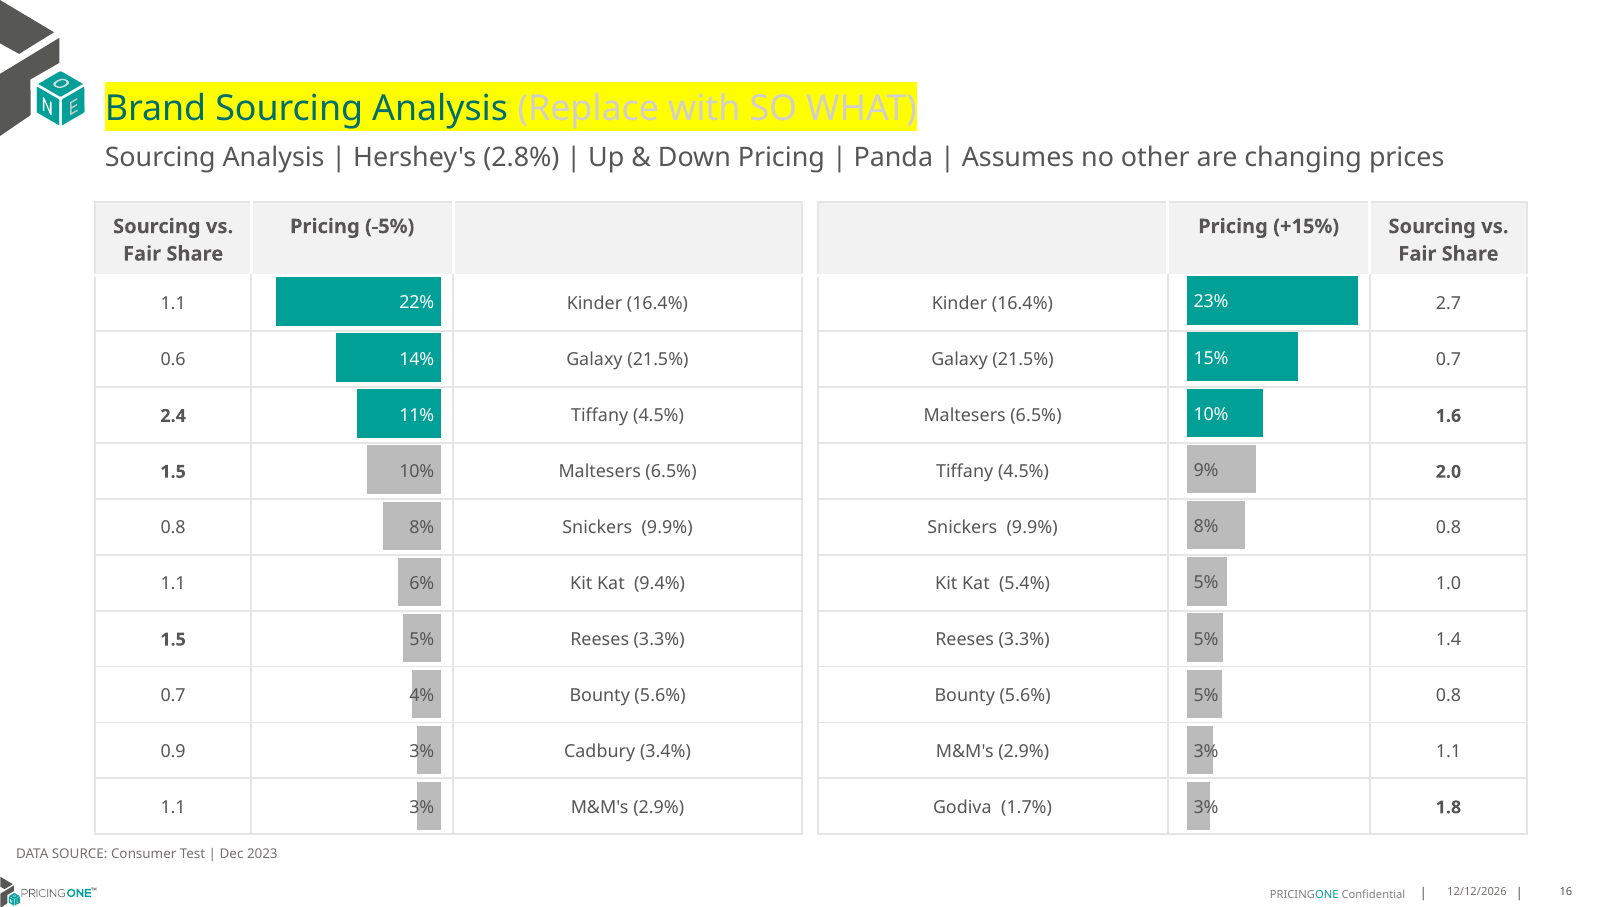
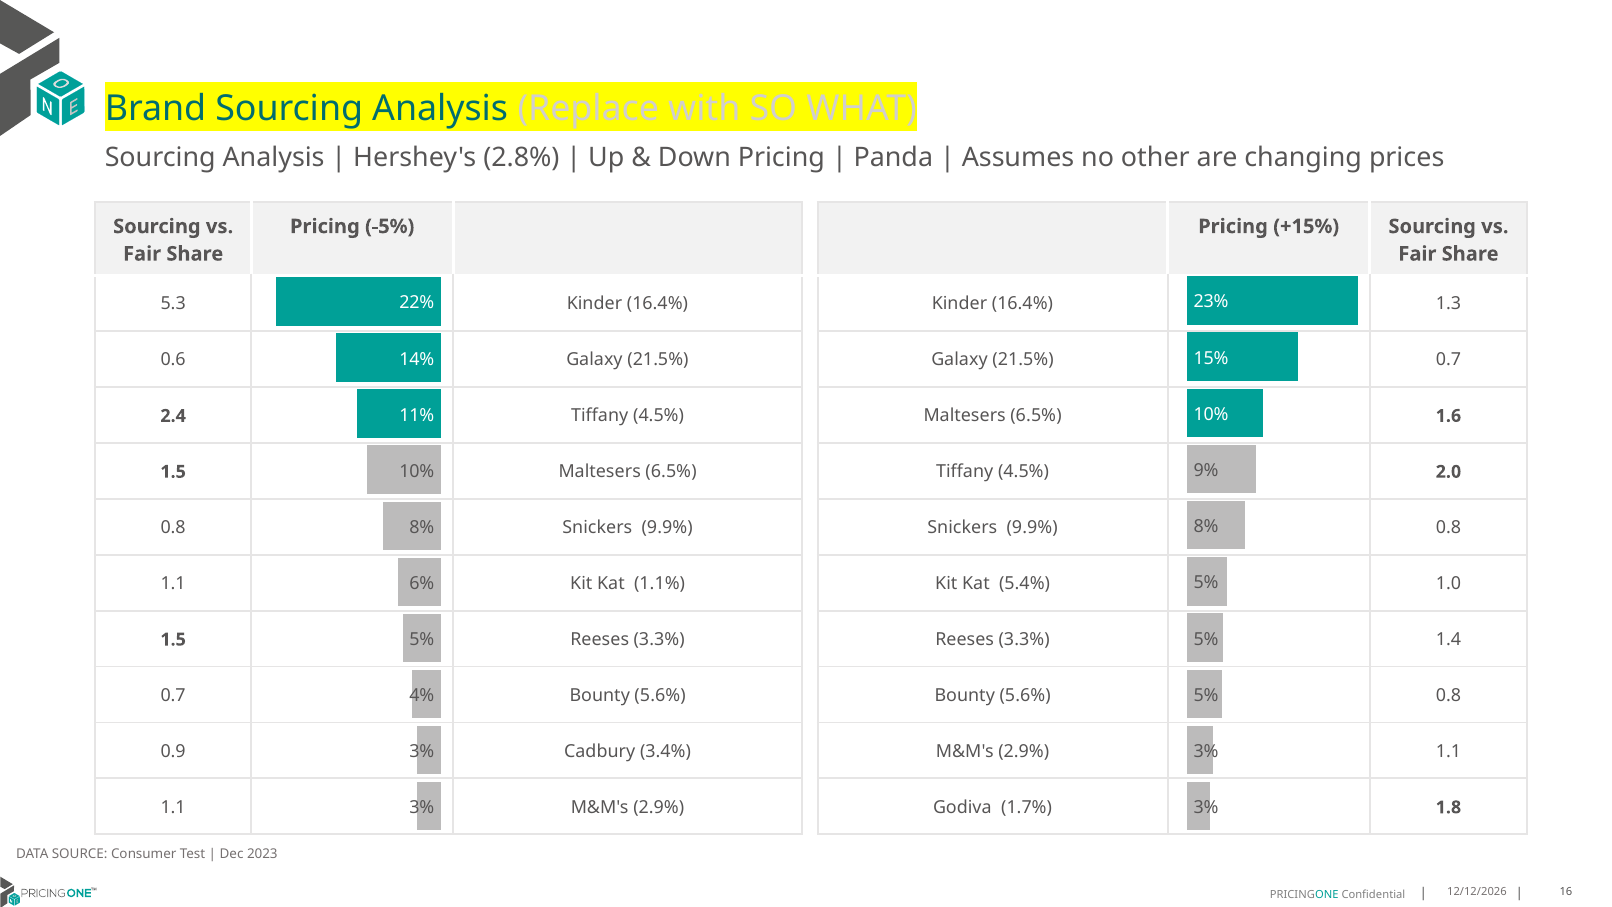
1.1 at (173, 304): 1.1 -> 5.3
2.7: 2.7 -> 1.3
9.4%: 9.4% -> 1.1%
